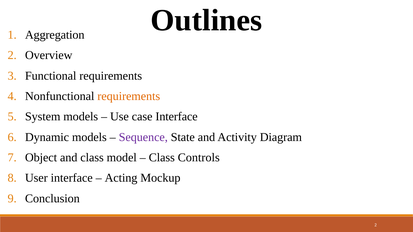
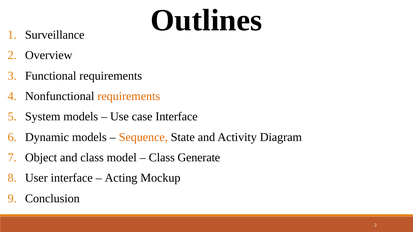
Aggregation: Aggregation -> Surveillance
Sequence colour: purple -> orange
Controls: Controls -> Generate
